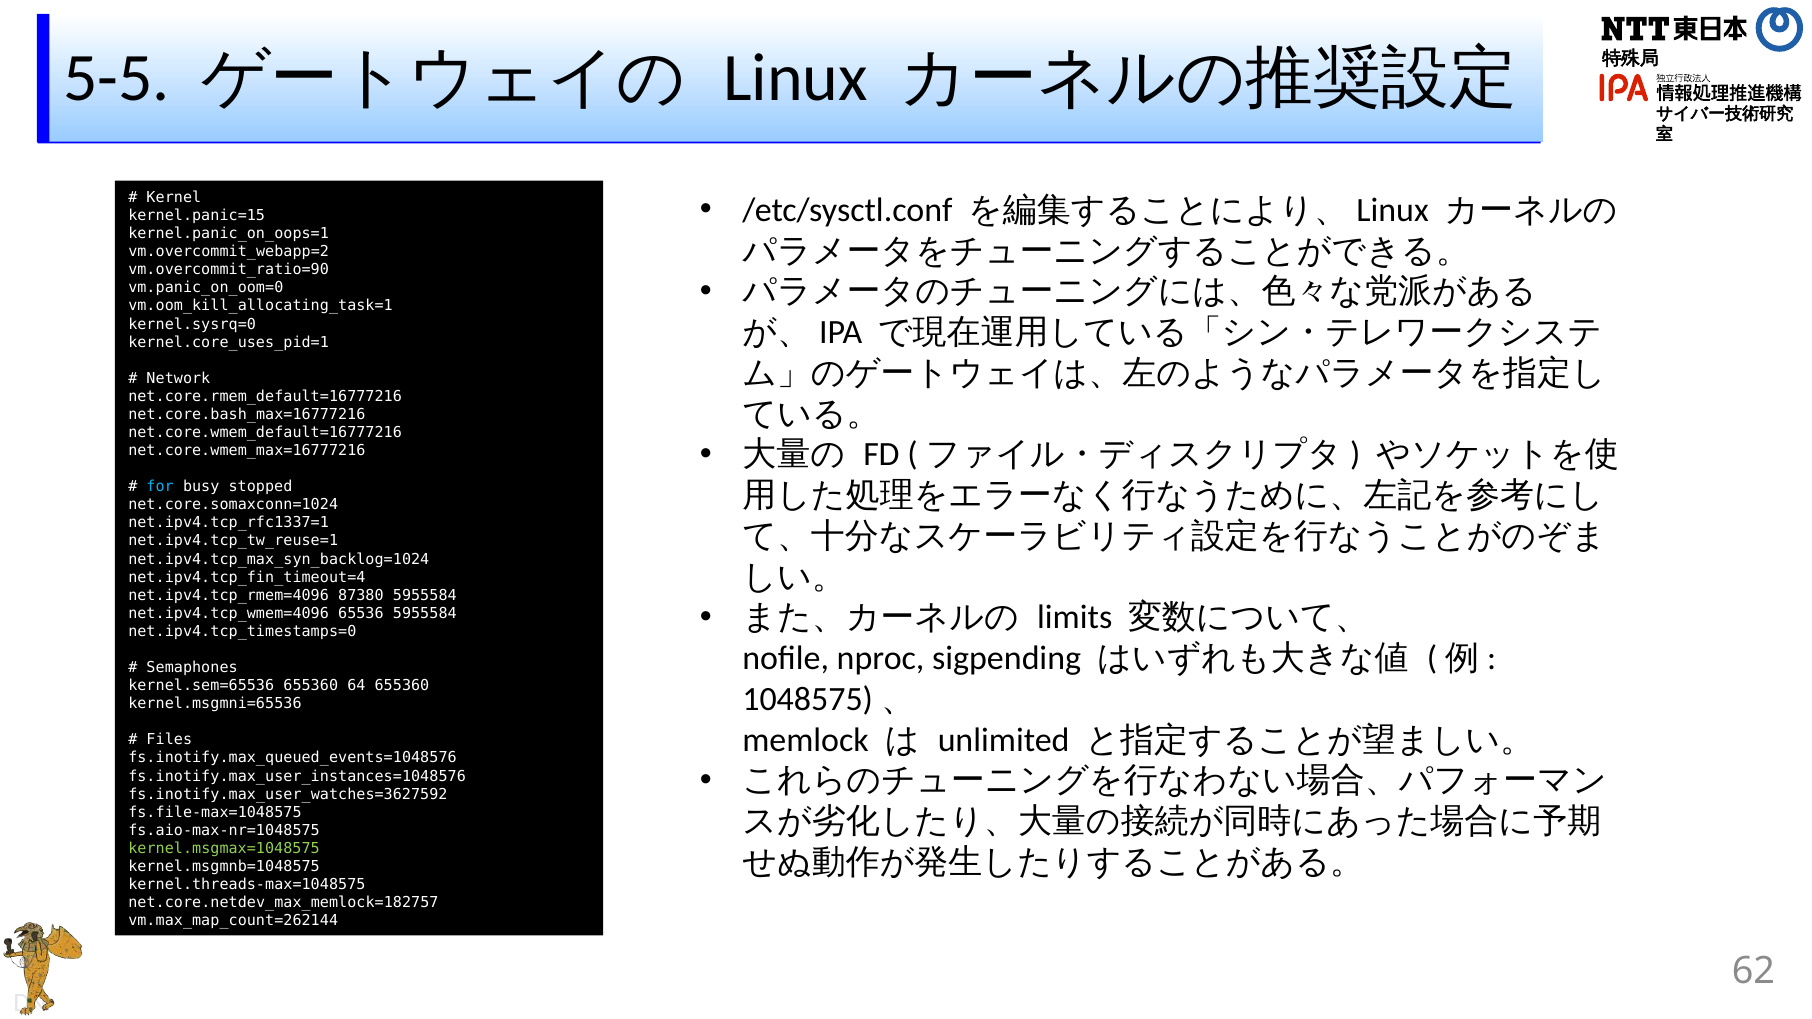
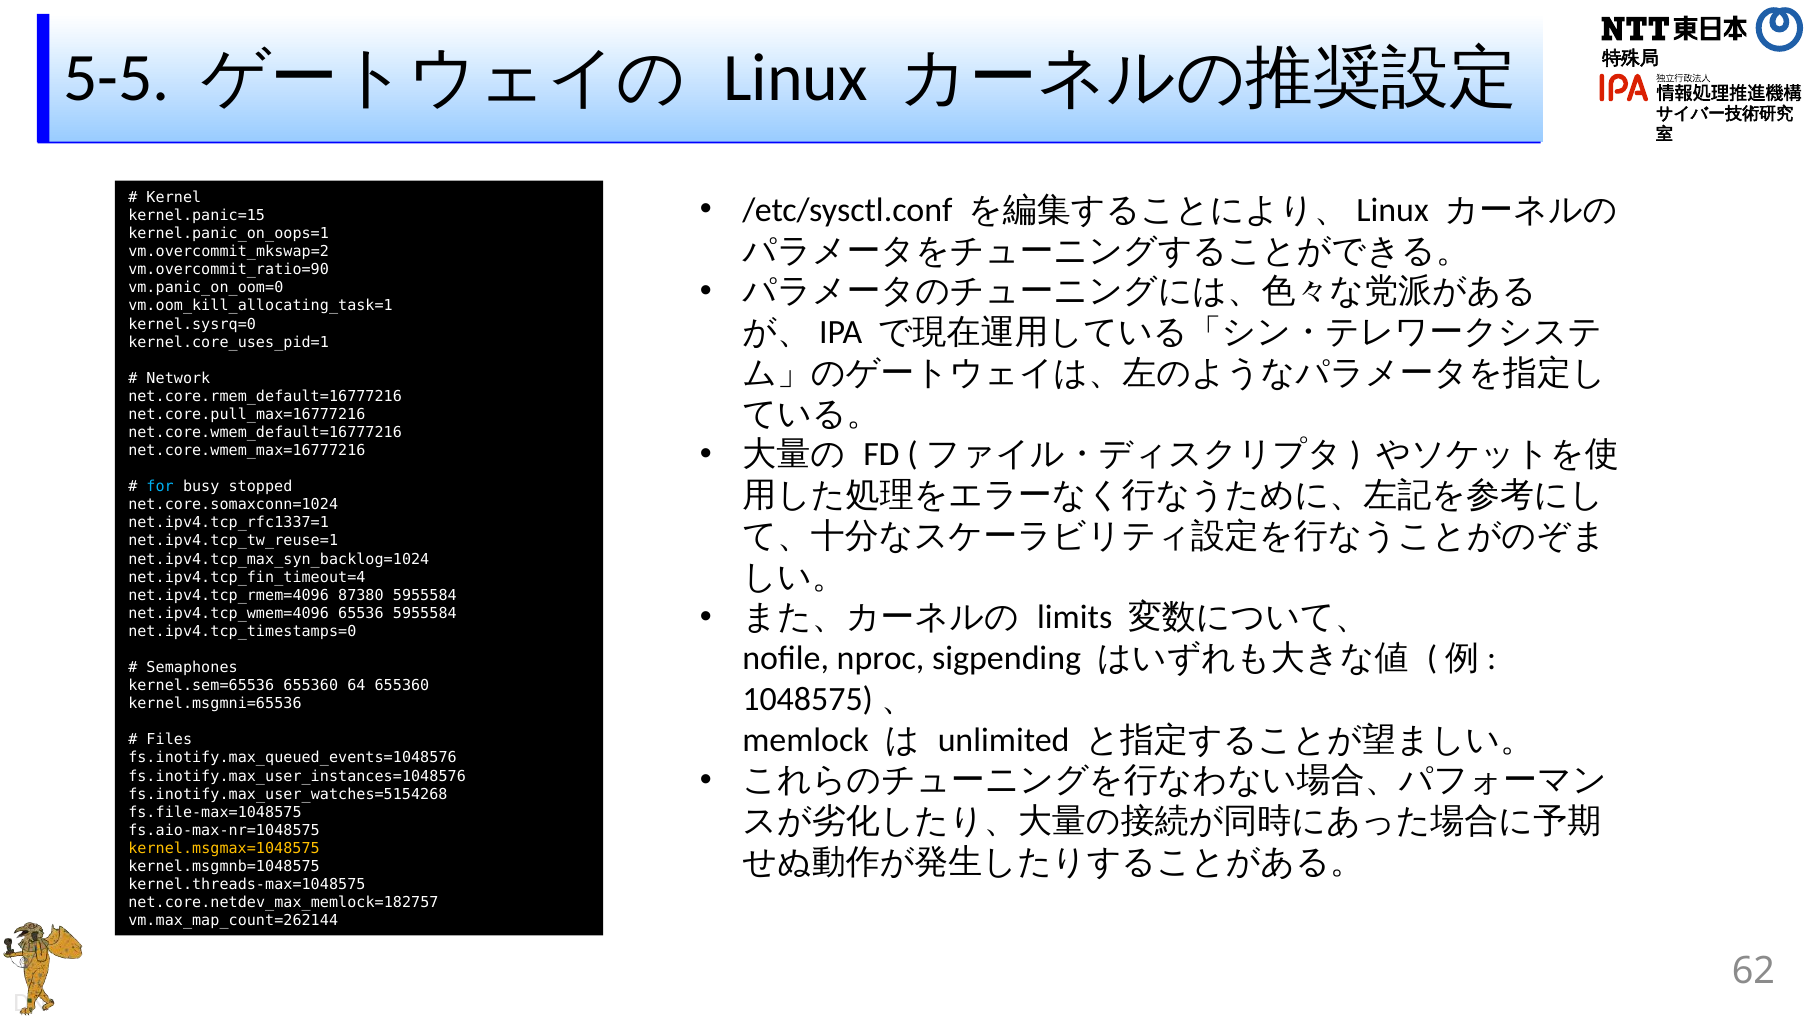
vm.overcommit_webapp=2: vm.overcommit_webapp=2 -> vm.overcommit_mkswap=2
net.core.bash_max=16777216: net.core.bash_max=16777216 -> net.core.pull_max=16777216
fs.inotify.max_user_watches=3627592: fs.inotify.max_user_watches=3627592 -> fs.inotify.max_user_watches=5154268
kernel.msgmax=1048575 colour: light green -> yellow
